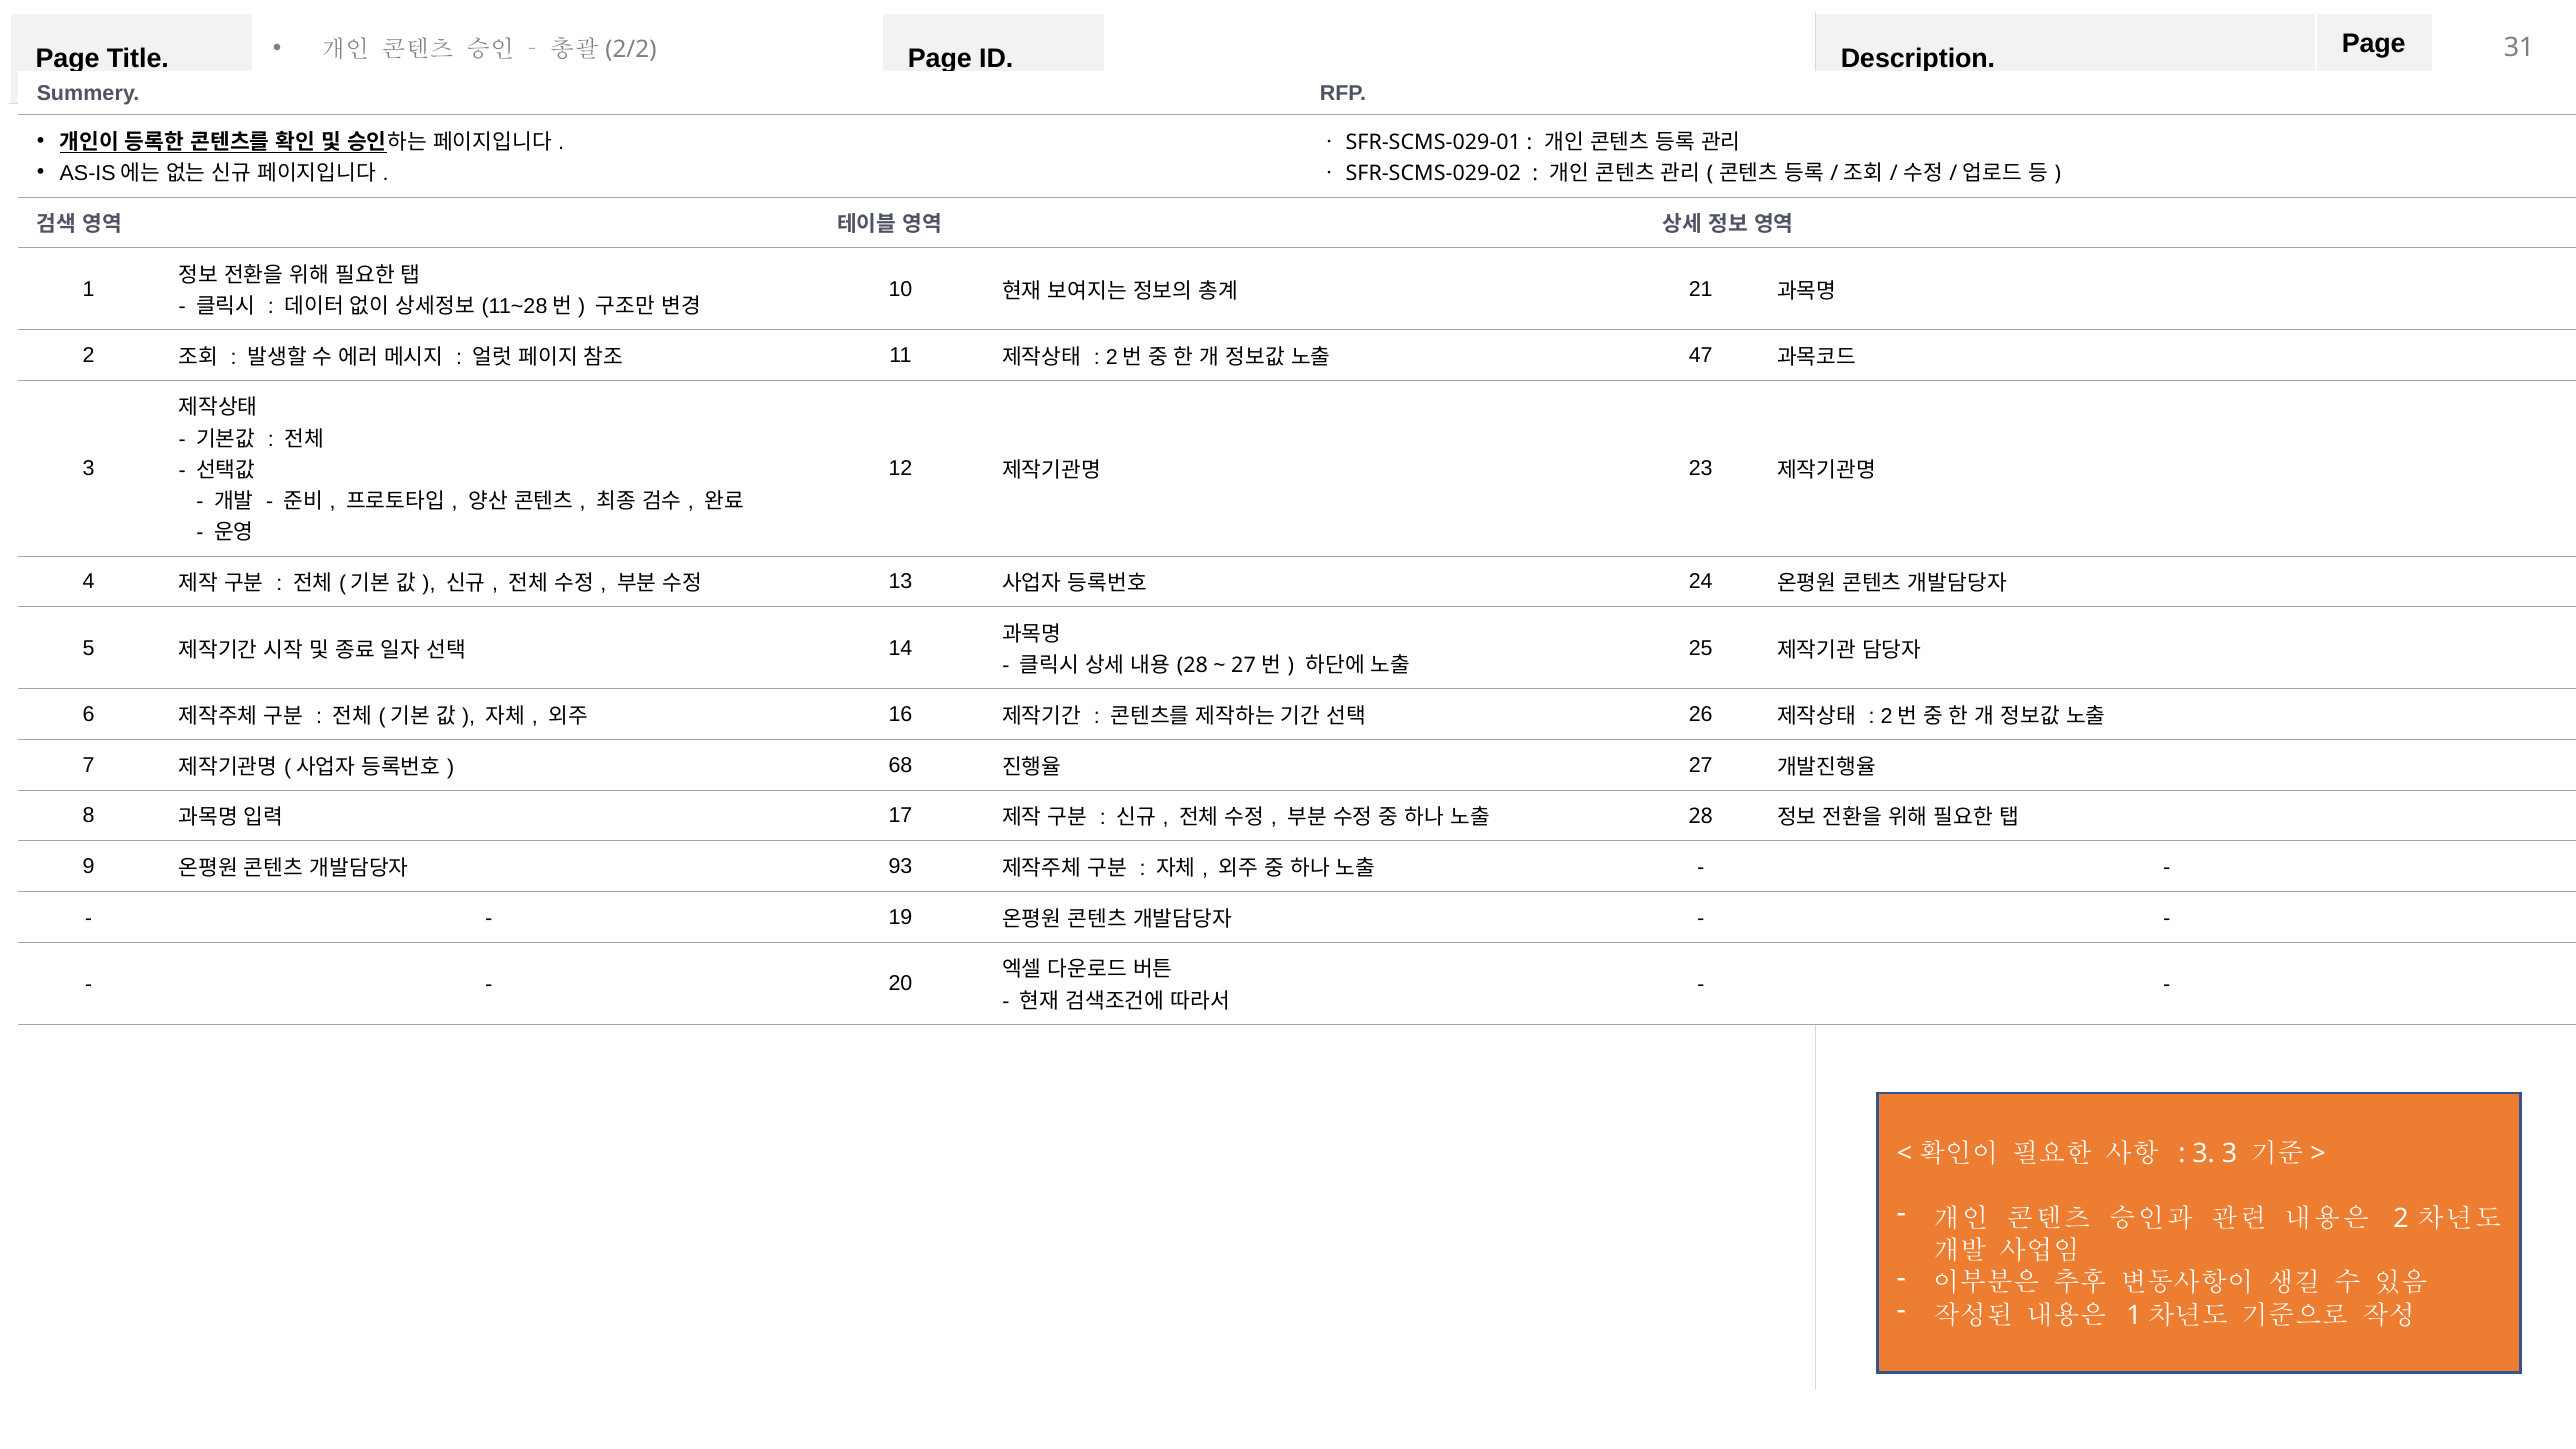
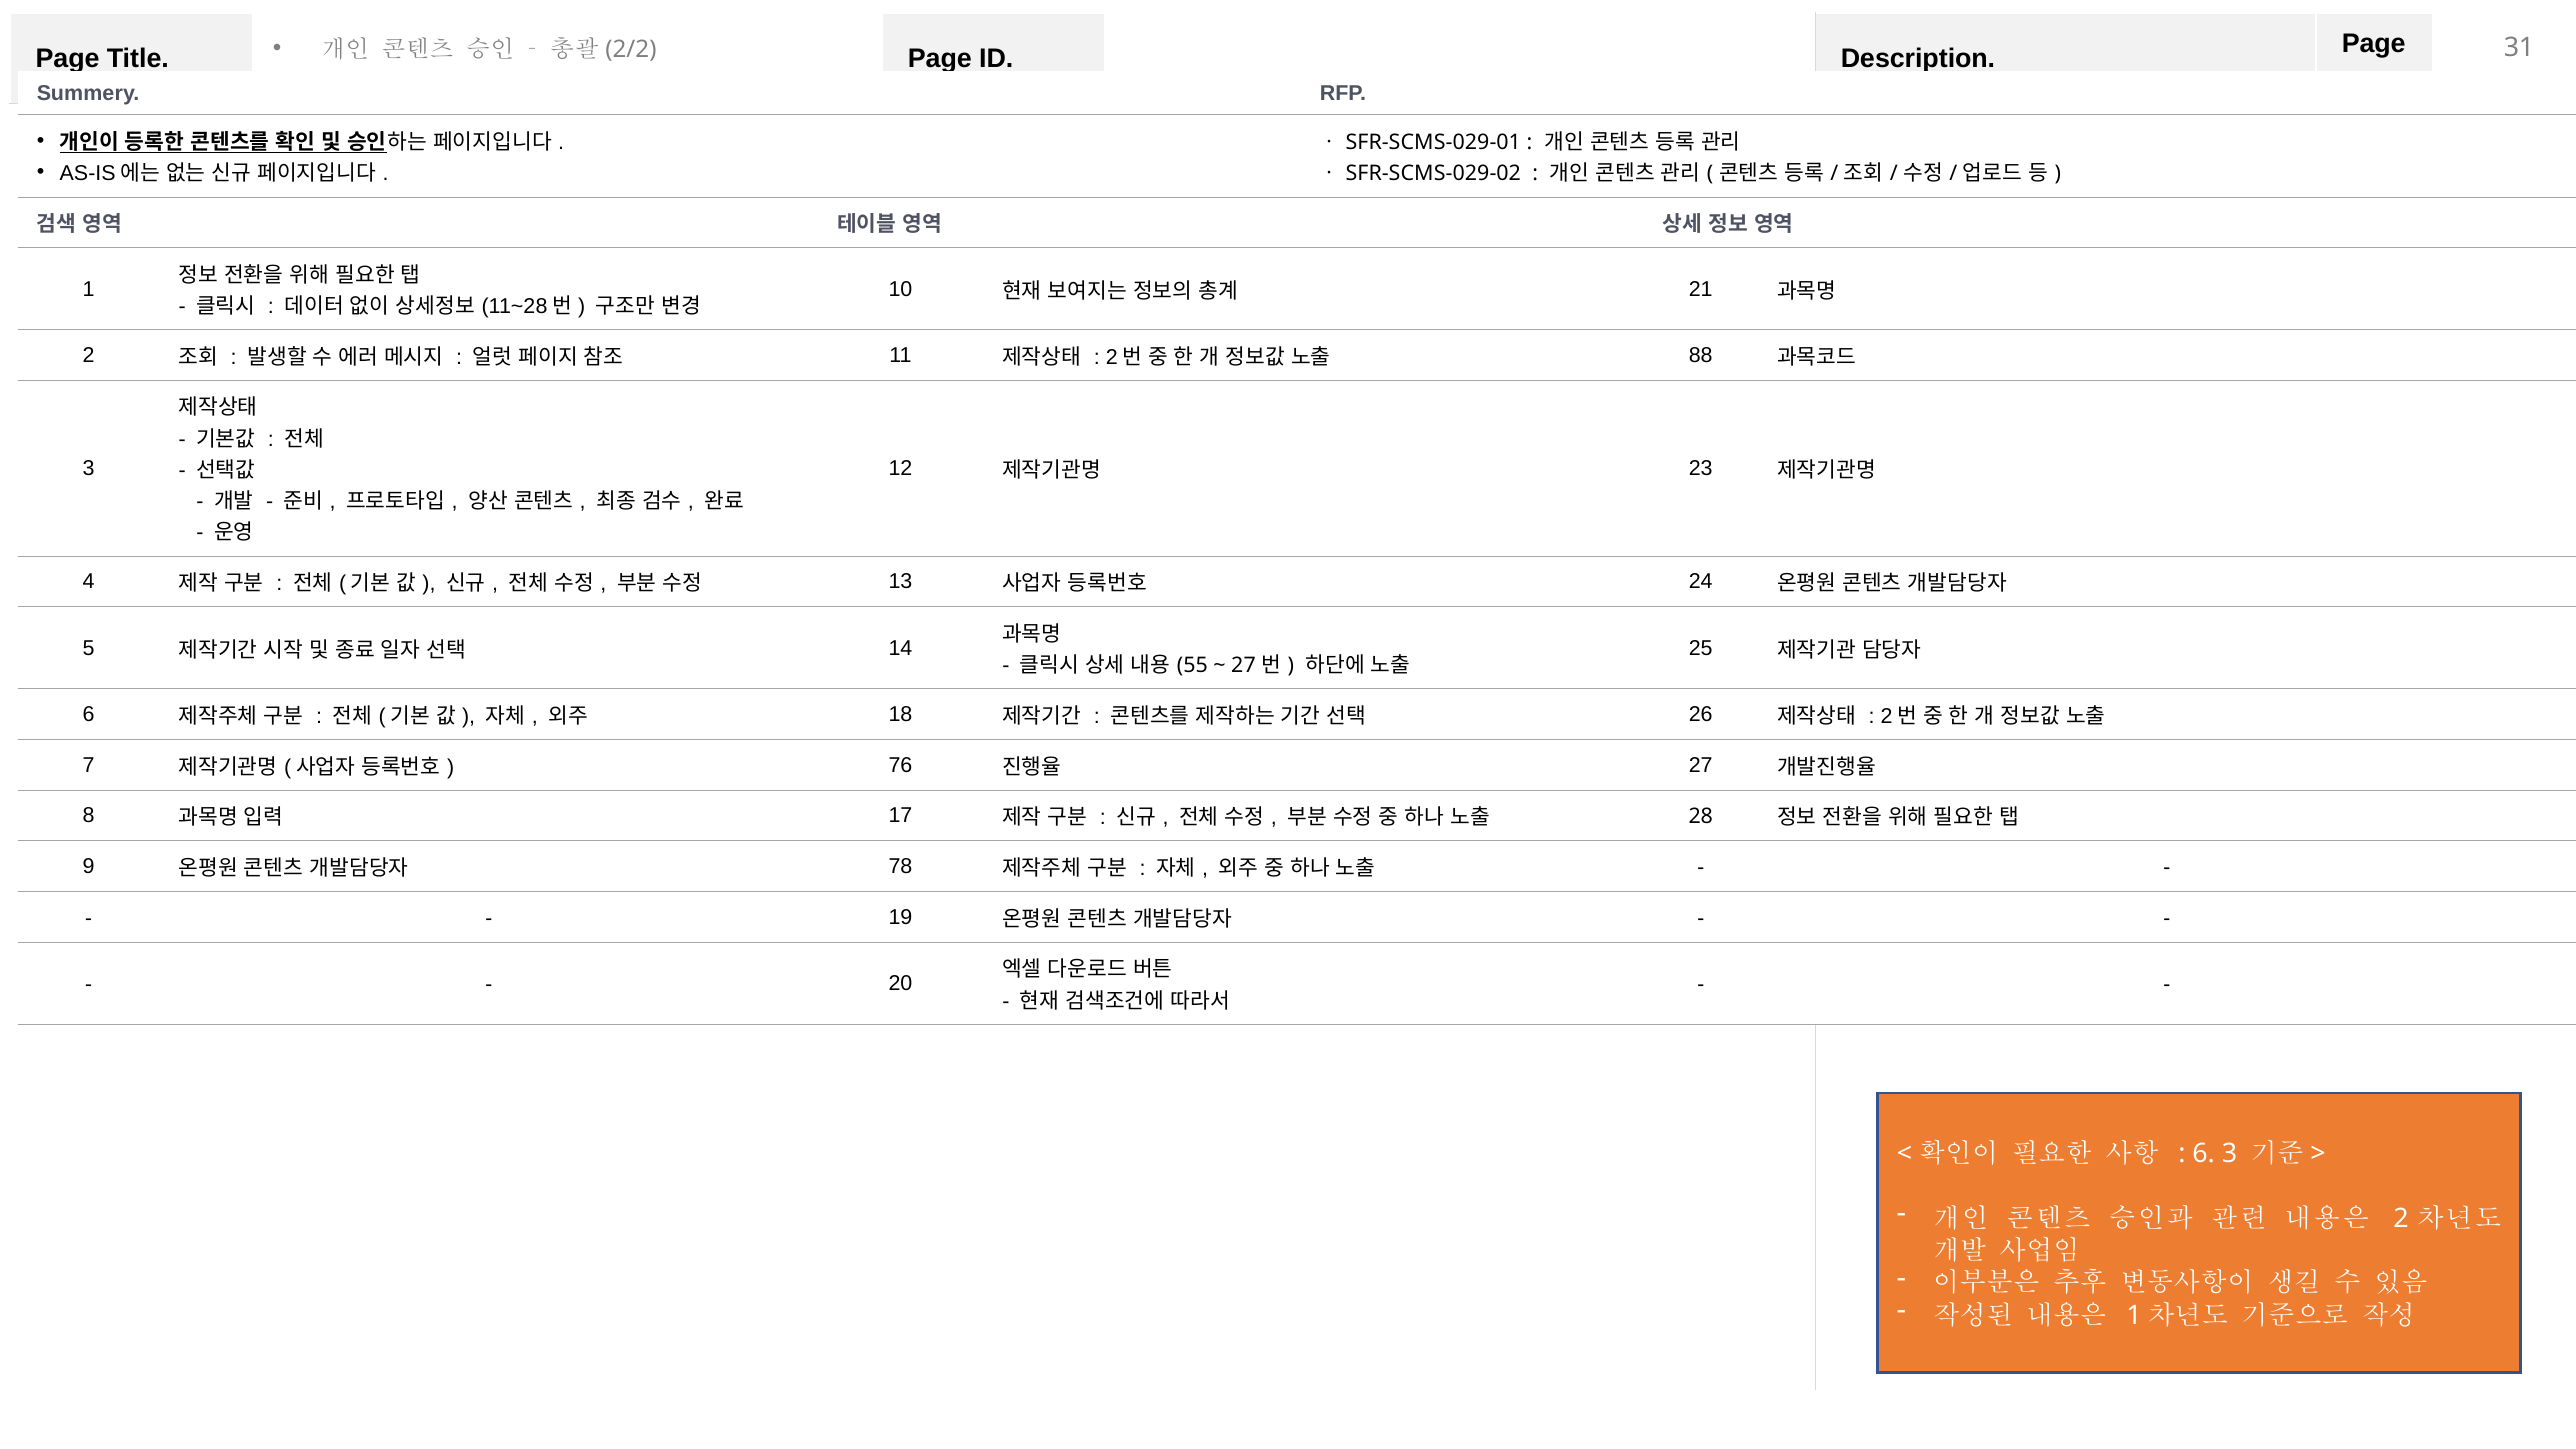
47: 47 -> 88
28 at (1192, 665): 28 -> 55
16: 16 -> 18
68: 68 -> 76
93: 93 -> 78
3 at (2204, 1154): 3 -> 6
